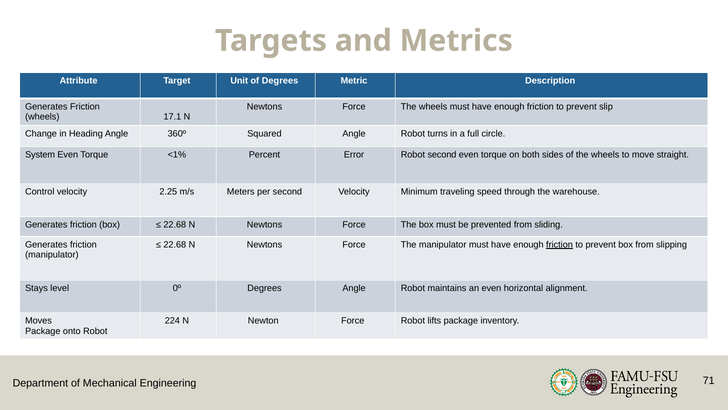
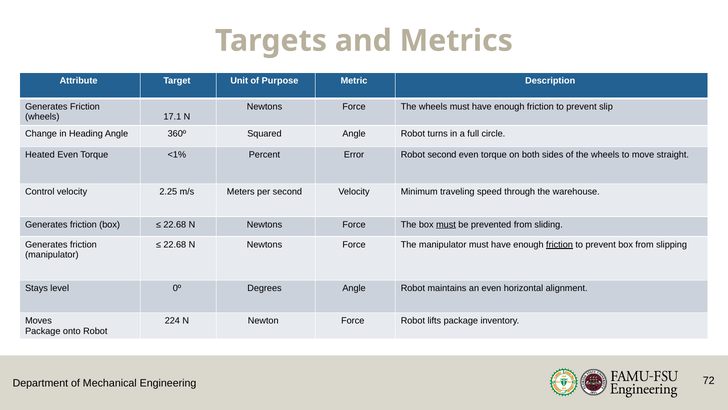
of Degrees: Degrees -> Purpose
System: System -> Heated
must at (446, 224) underline: none -> present
71: 71 -> 72
